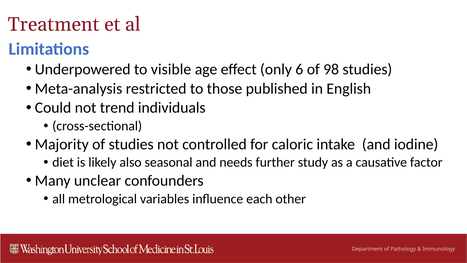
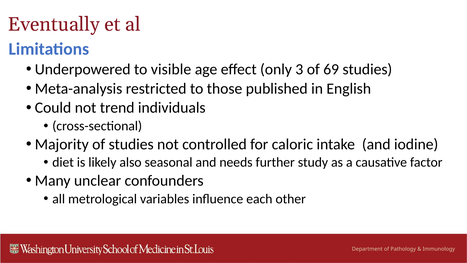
Treatment: Treatment -> Eventually
6: 6 -> 3
98: 98 -> 69
